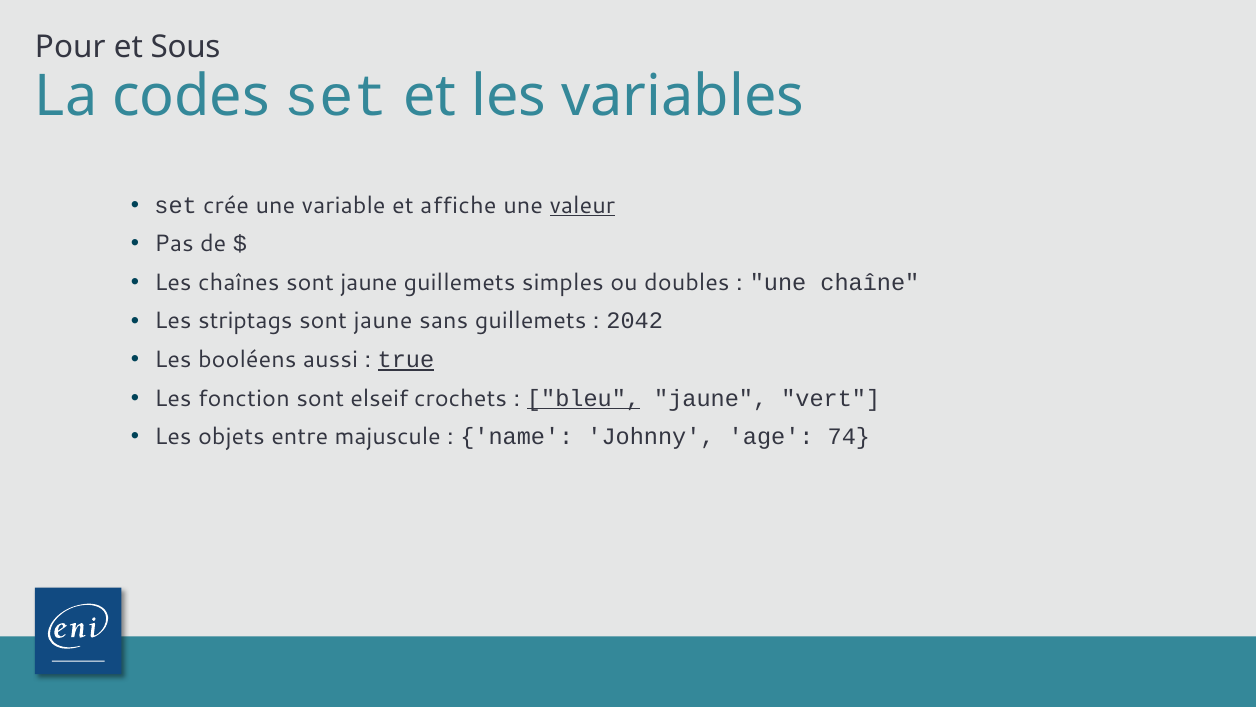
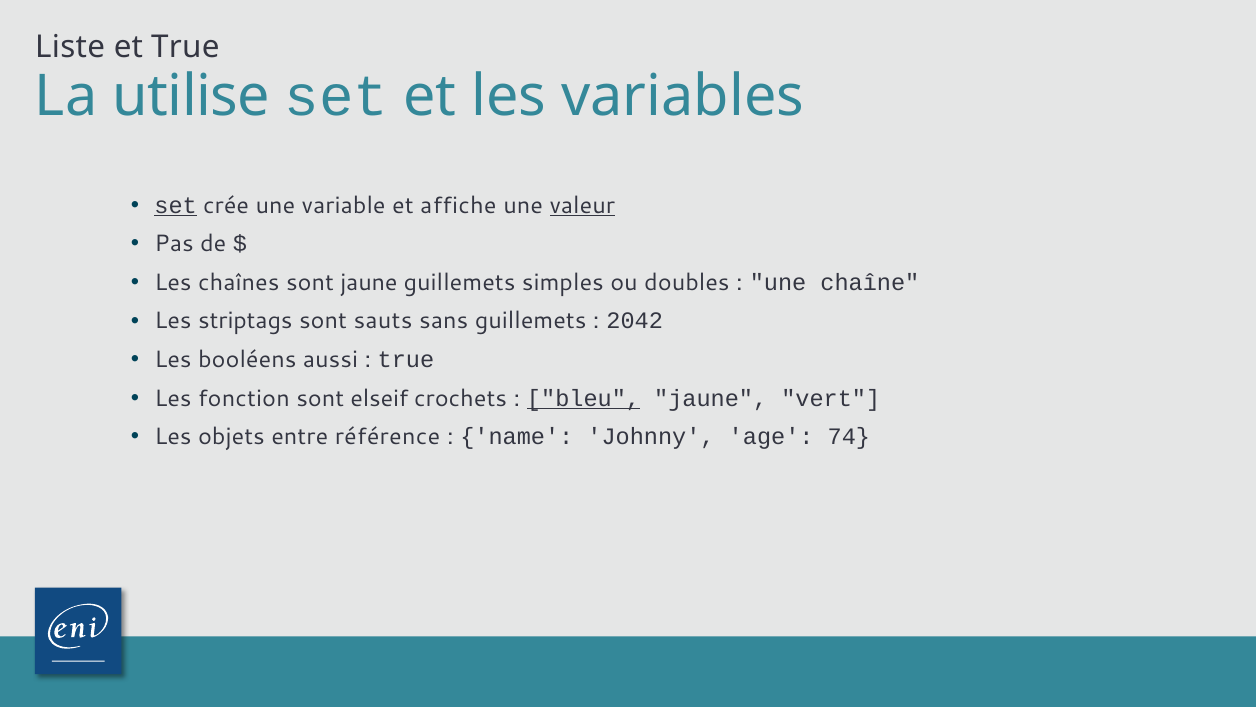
Pour: Pour -> Liste
et Sous: Sous -> True
codes: codes -> utilise
set at (176, 205) underline: none -> present
jaune at (383, 321): jaune -> sauts
true at (406, 359) underline: present -> none
majuscule: majuscule -> référence
